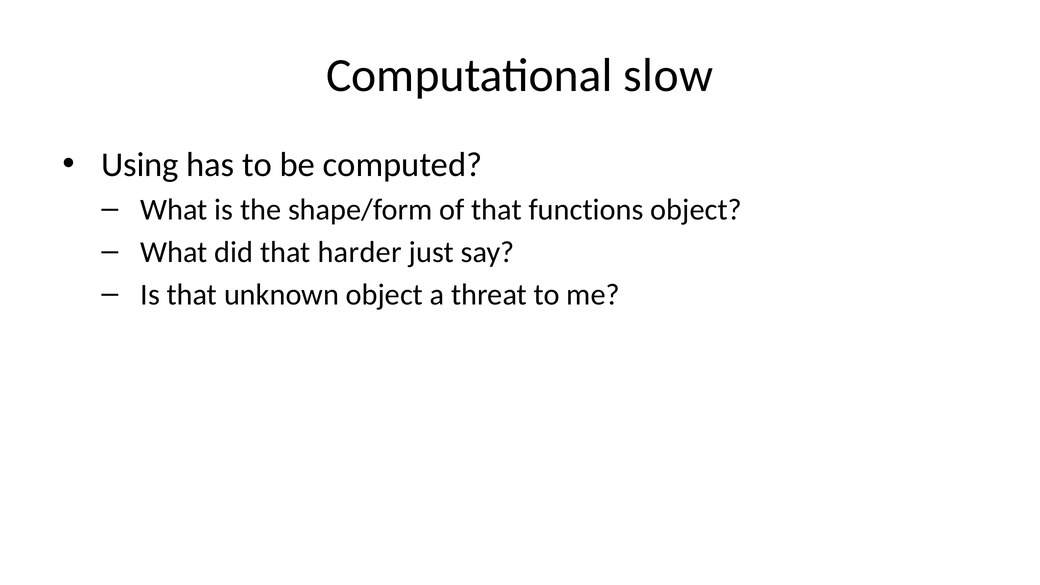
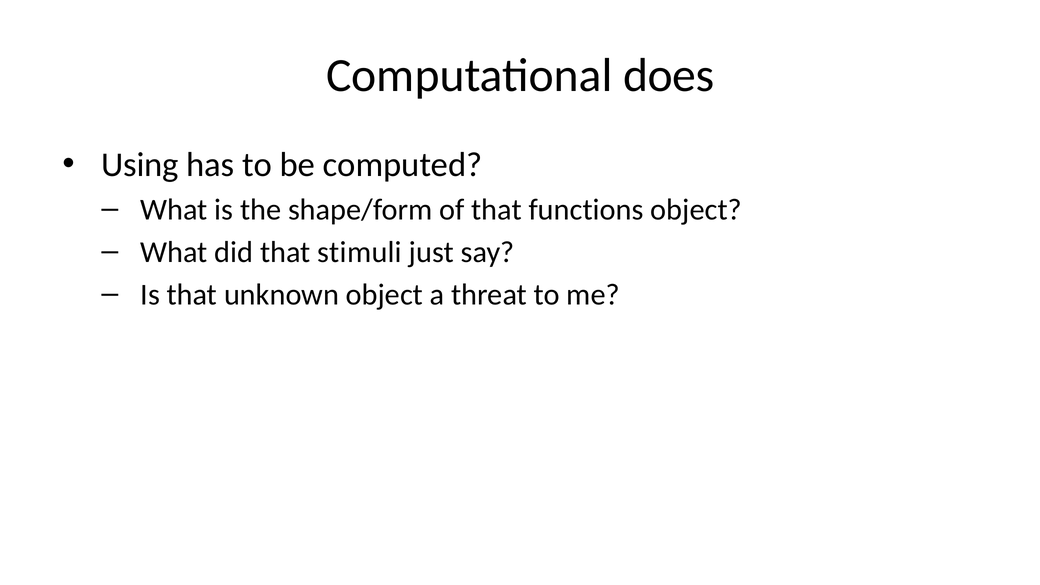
slow: slow -> does
harder: harder -> stimuli
